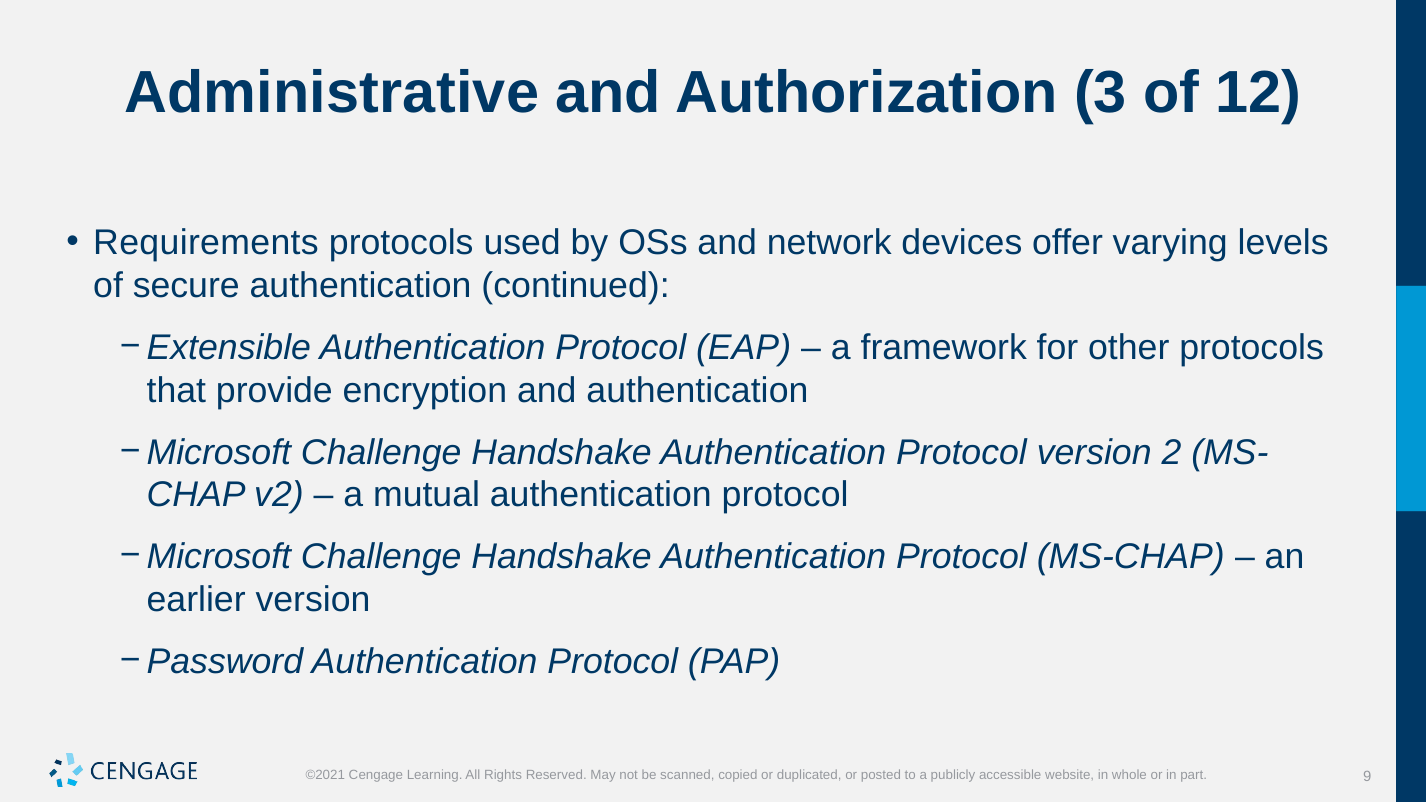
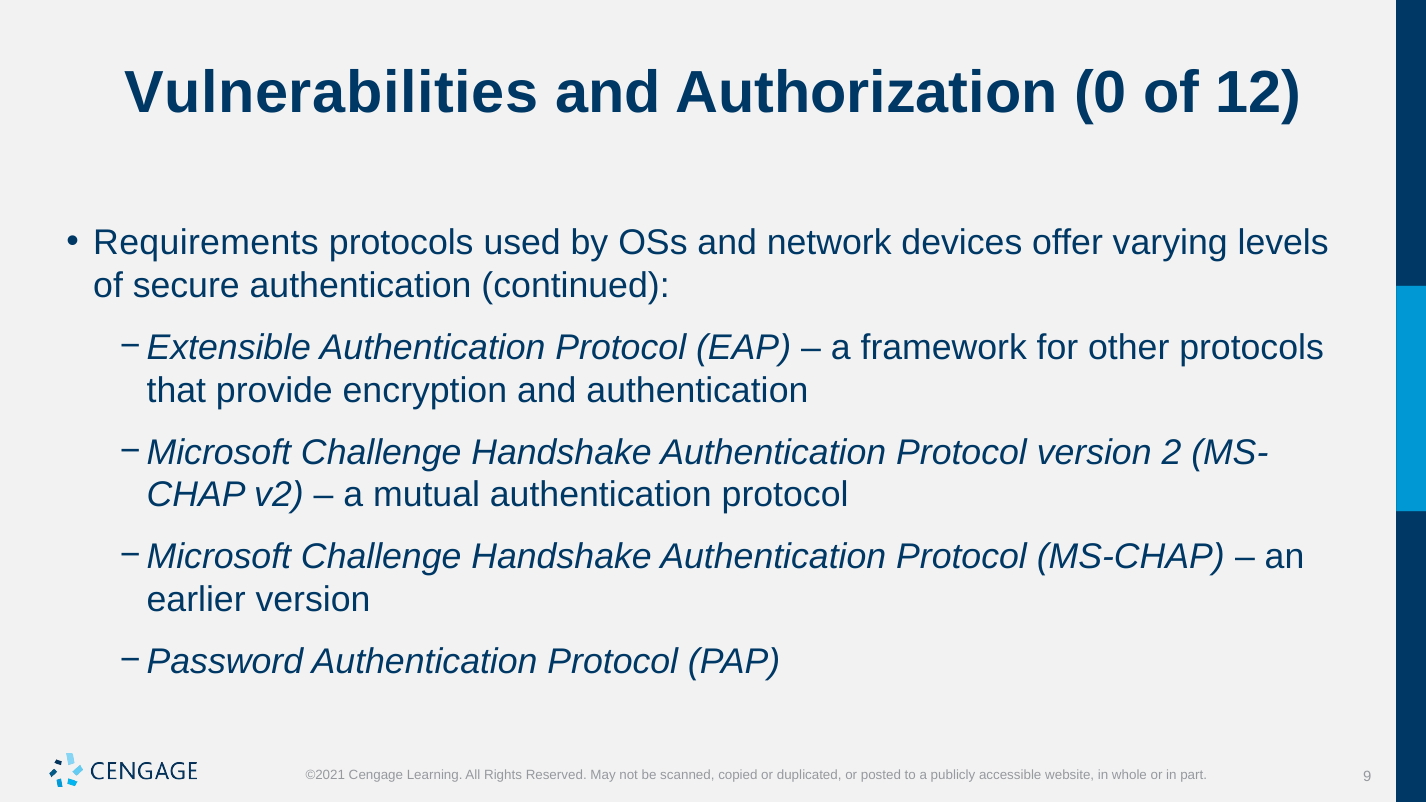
Administrative: Administrative -> Vulnerabilities
3: 3 -> 0
